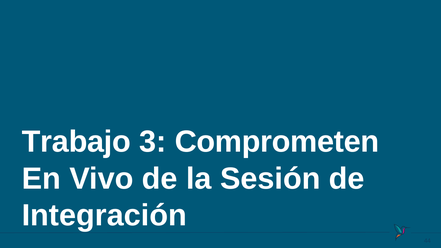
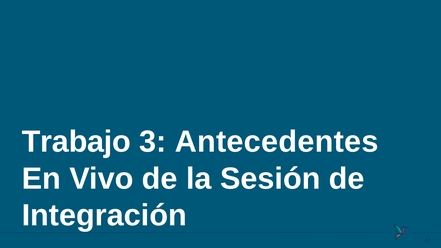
Comprometen: Comprometen -> Antecedentes
